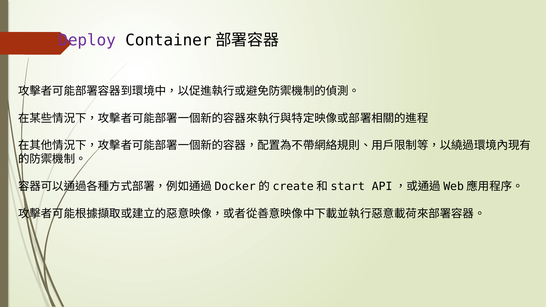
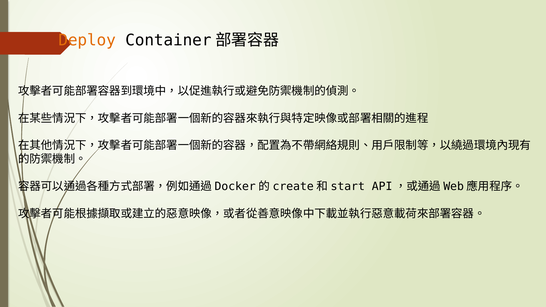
Deploy colour: purple -> orange
